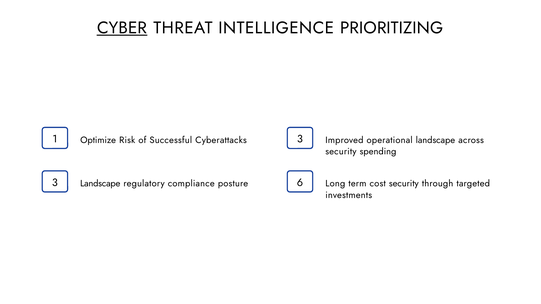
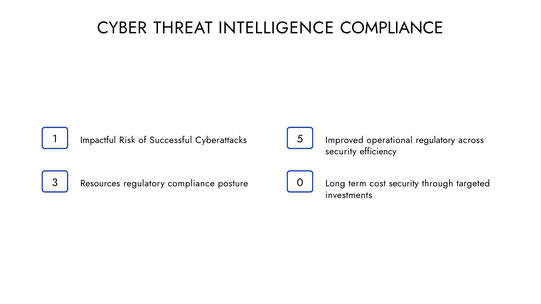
CYBER underline: present -> none
INTELLIGENCE PRIORITIZING: PRIORITIZING -> COMPLIANCE
Optimize: Optimize -> Impactful
Cyberattacks 3: 3 -> 5
operational landscape: landscape -> regulatory
spending: spending -> efficiency
3 Landscape: Landscape -> Resources
6: 6 -> 0
